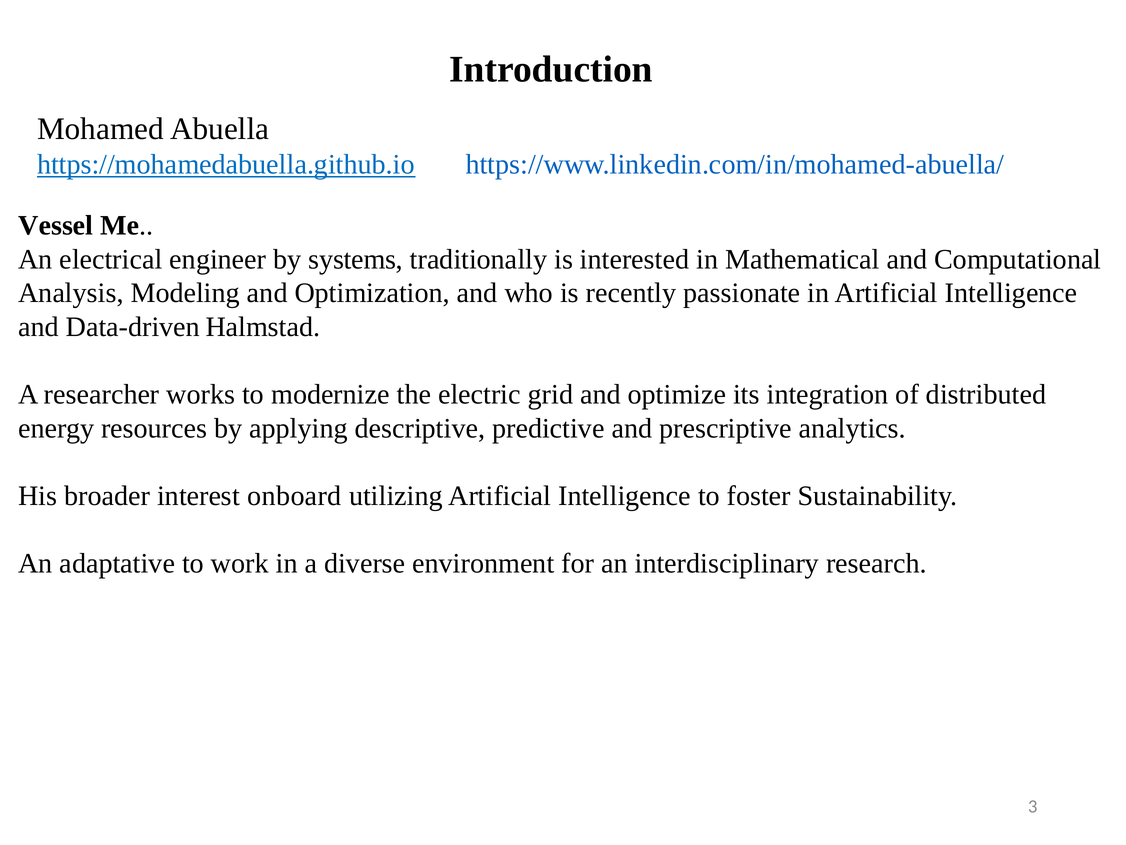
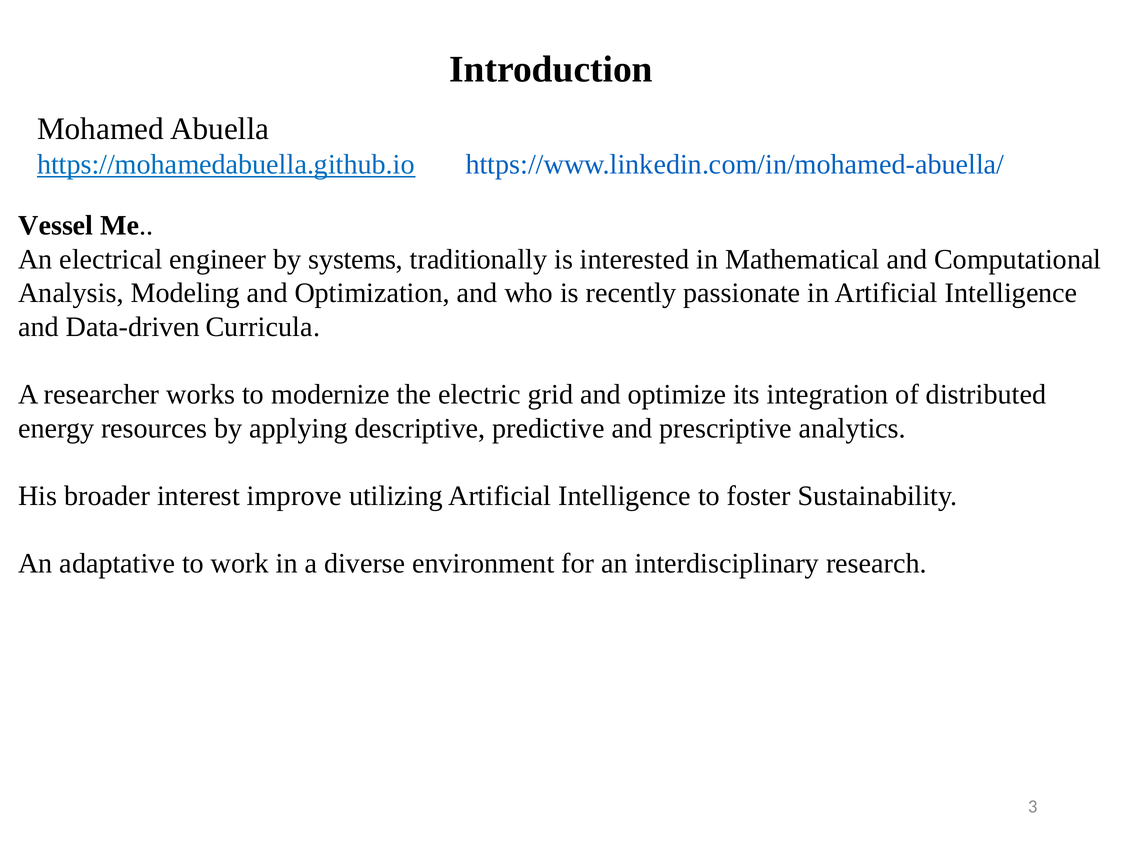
Halmstad: Halmstad -> Curricula
onboard: onboard -> improve
